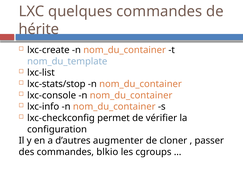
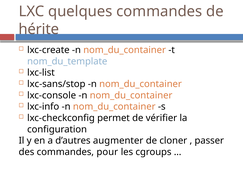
lxc-stats/stop: lxc-stats/stop -> lxc-sans/stop
blkio: blkio -> pour
